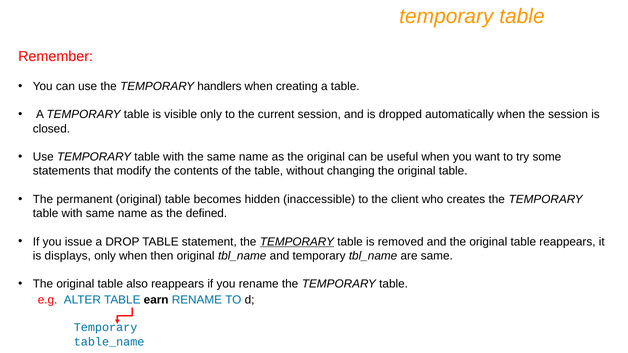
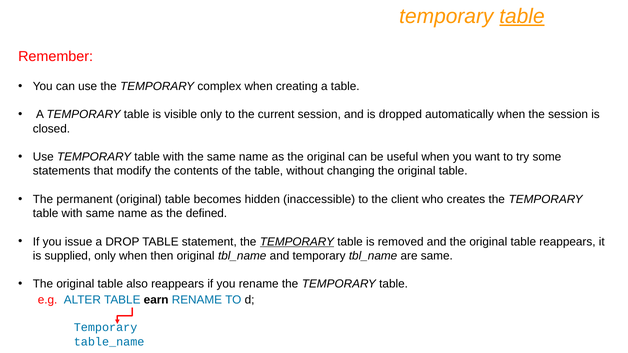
table at (522, 16) underline: none -> present
handlers: handlers -> complex
displays: displays -> supplied
